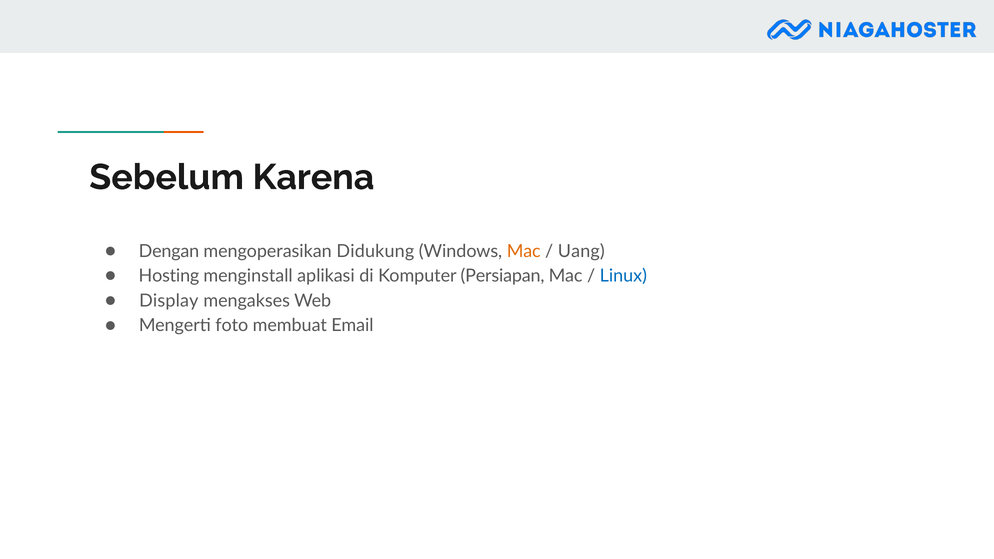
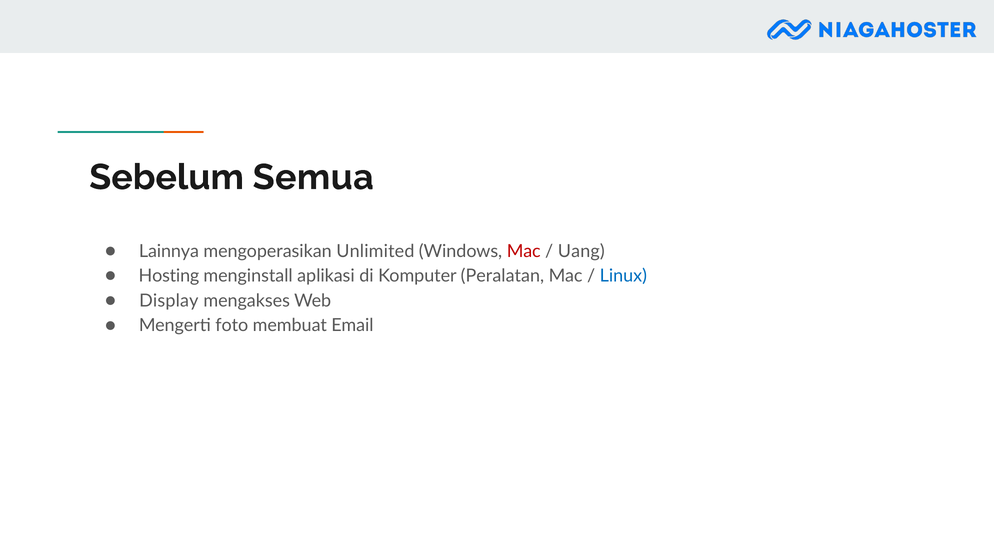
Karena: Karena -> Semua
Dengan: Dengan -> Lainnya
Didukung: Didukung -> Unlimited
Mac at (524, 251) colour: orange -> red
Persiapan: Persiapan -> Peralatan
